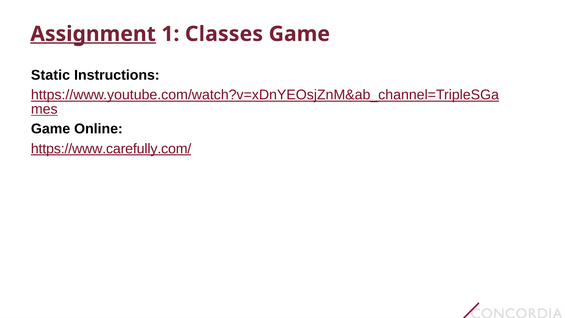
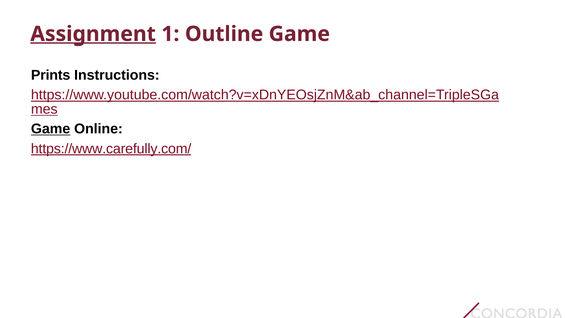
Classes: Classes -> Outline
Static: Static -> Prints
Game at (51, 129) underline: none -> present
